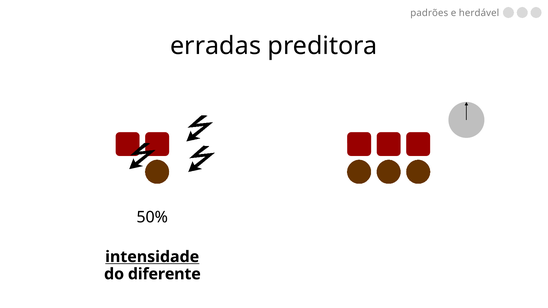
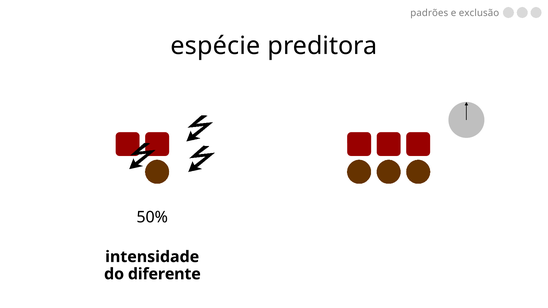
herdável: herdável -> exclusão
erradas: erradas -> espécie
intensidade underline: present -> none
